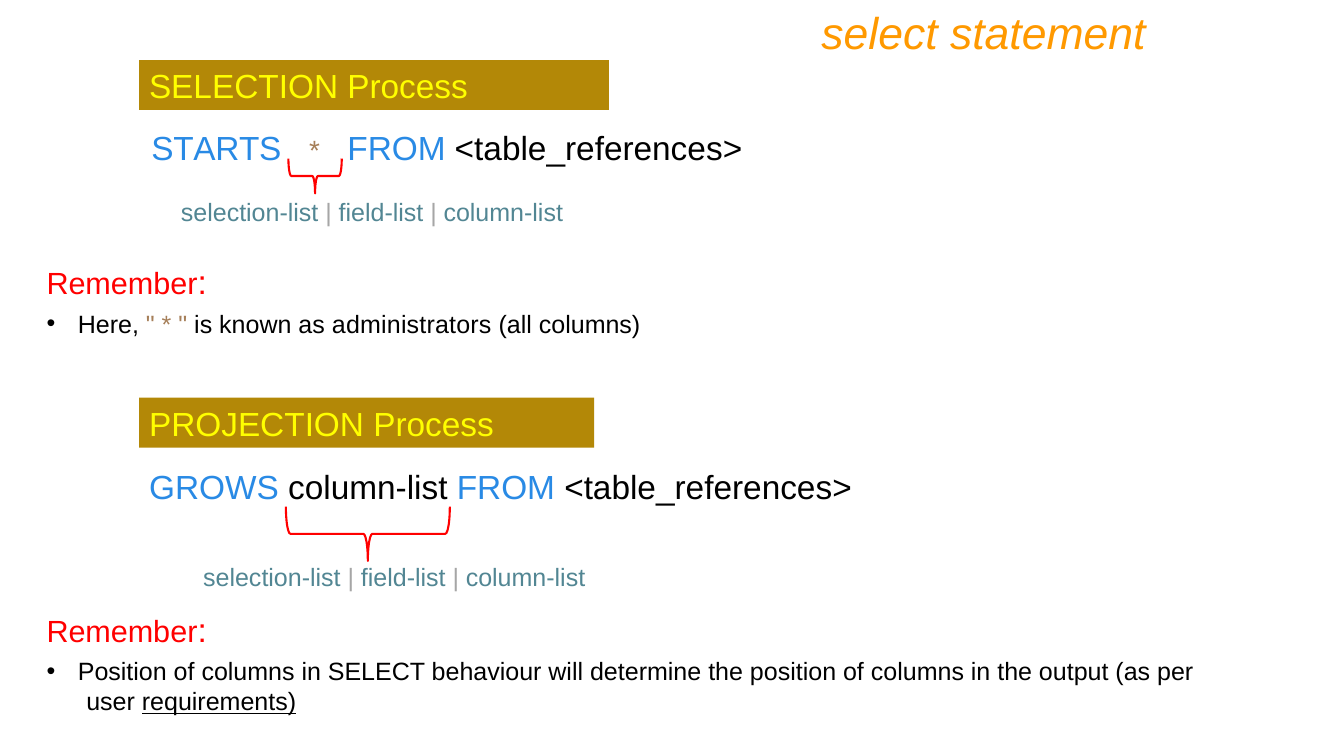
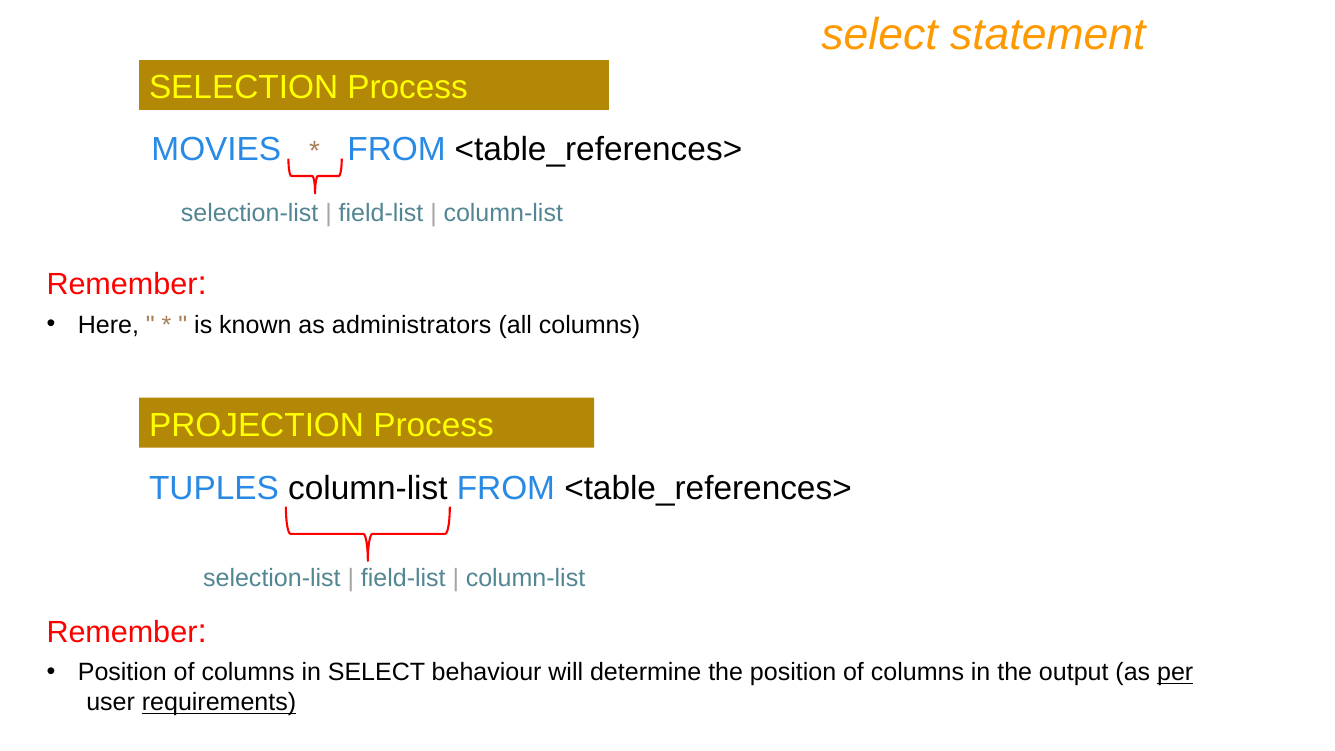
STARTS: STARTS -> MOVIES
GROWS: GROWS -> TUPLES
per underline: none -> present
